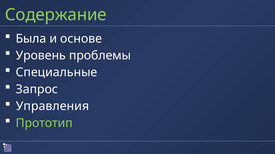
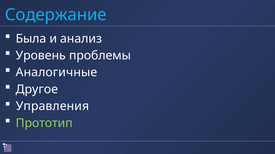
Содержание colour: light green -> light blue
основе: основе -> анализ
Специальные: Специальные -> Аналогичные
Запрос: Запрос -> Другое
